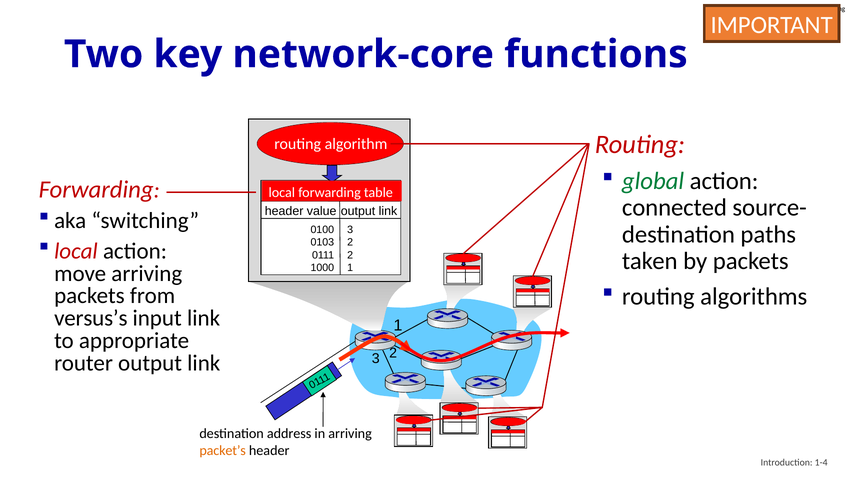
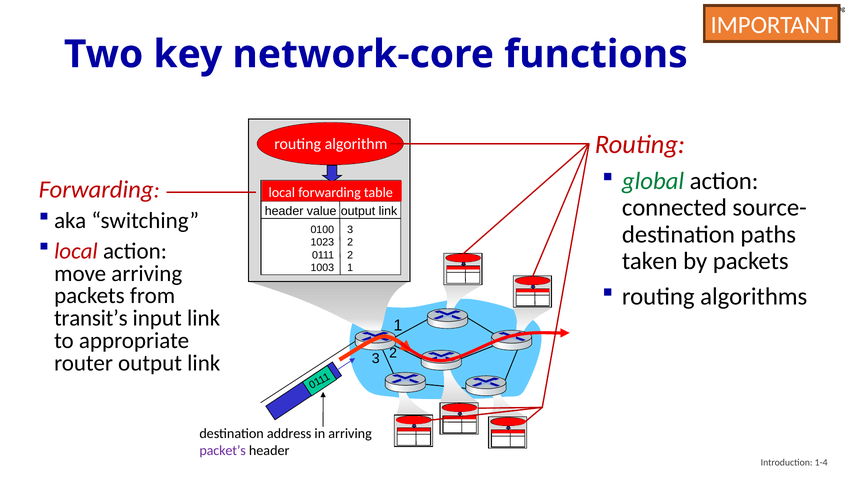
0103: 0103 -> 1023
1000: 1000 -> 1003
versus’s: versus’s -> transit’s
packet’s colour: orange -> purple
